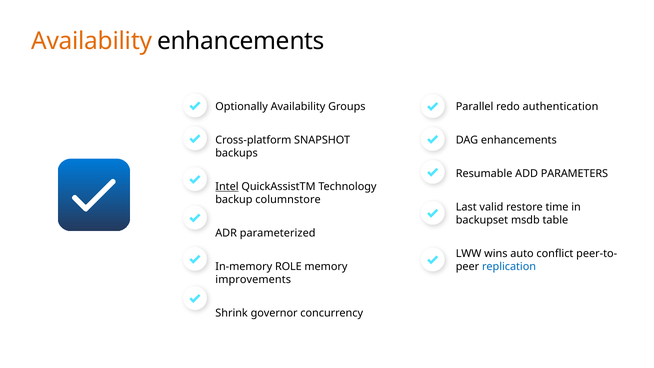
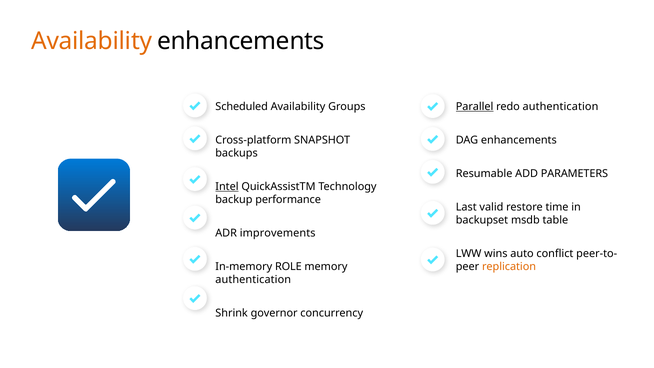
Optionally: Optionally -> Scheduled
Parallel underline: none -> present
columnstore: columnstore -> performance
parameterized: parameterized -> improvements
replication colour: blue -> orange
improvements at (253, 280): improvements -> authentication
